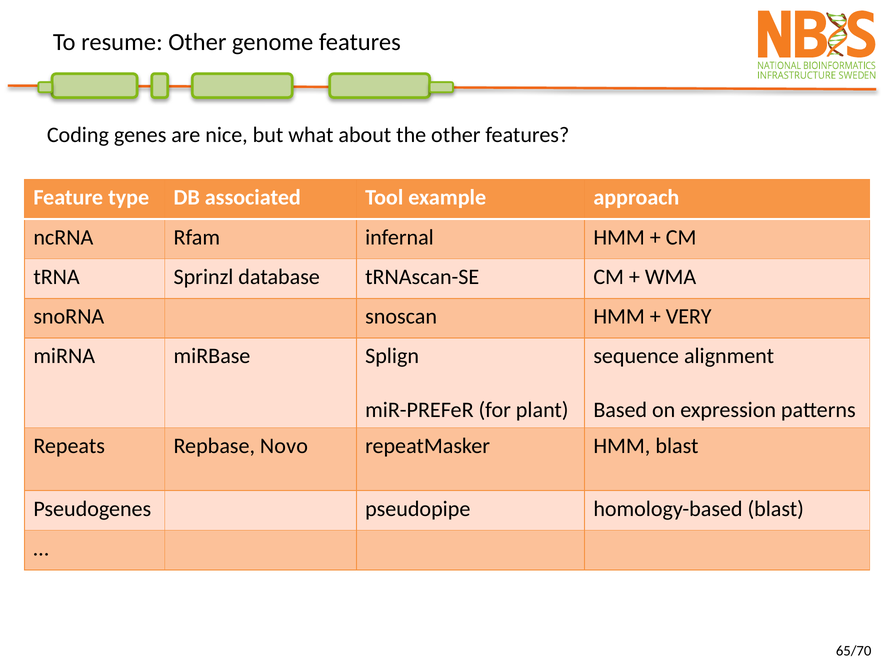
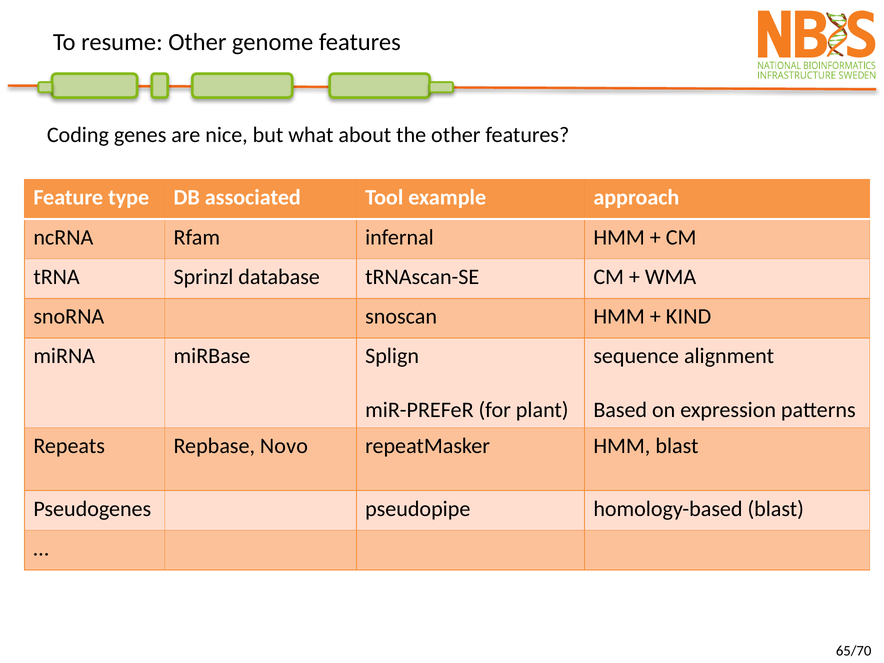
VERY: VERY -> KIND
